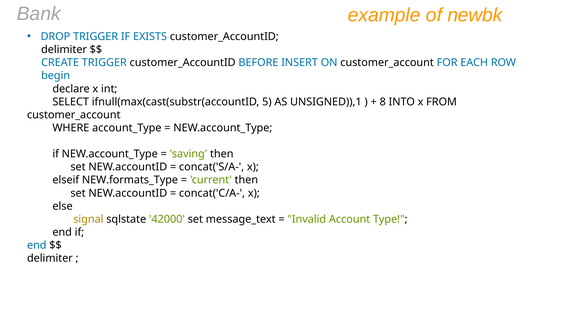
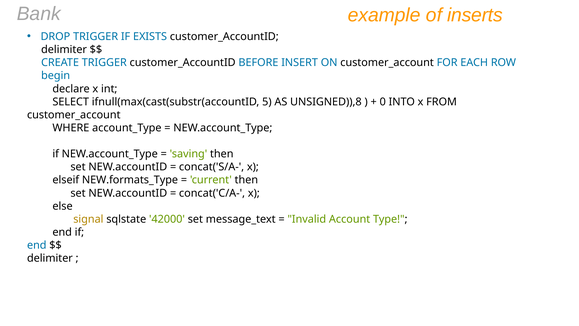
newbk: newbk -> inserts
UNSIGNED)),1: UNSIGNED)),1 -> UNSIGNED)),8
8: 8 -> 0
